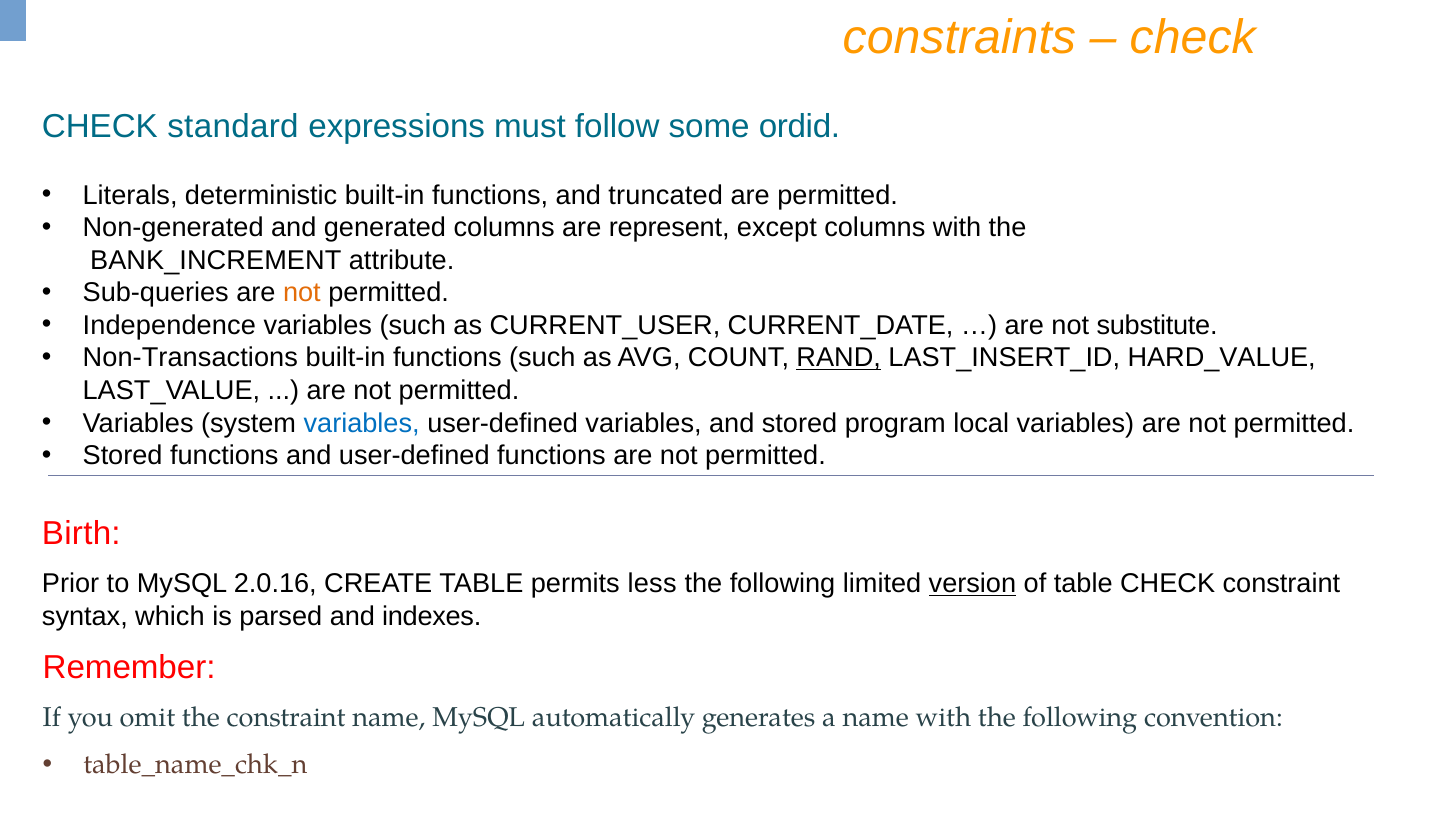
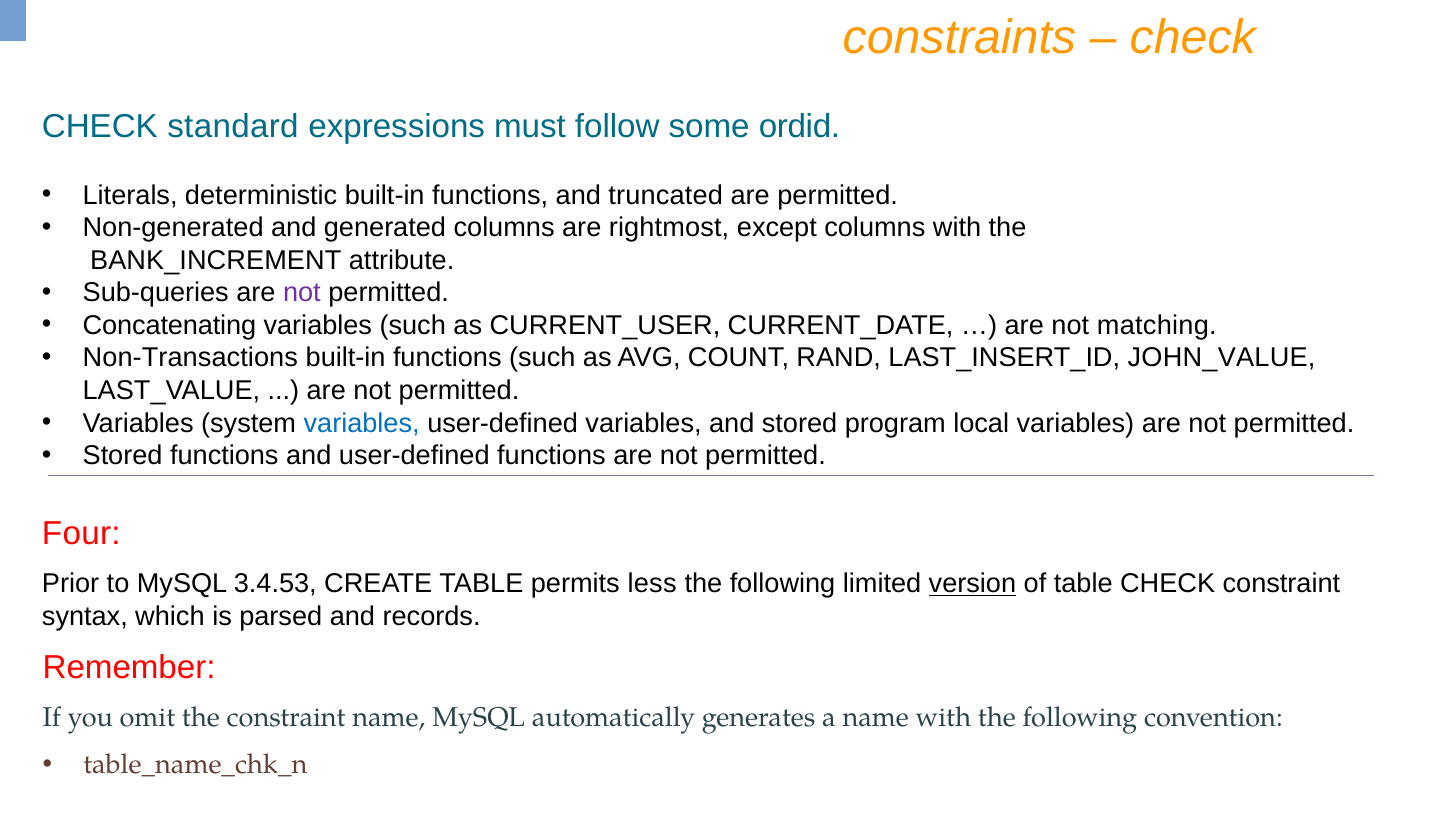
represent: represent -> rightmost
not at (302, 293) colour: orange -> purple
Independence: Independence -> Concatenating
substitute: substitute -> matching
RAND underline: present -> none
HARD_VALUE: HARD_VALUE -> JOHN_VALUE
Birth: Birth -> Four
2.0.16: 2.0.16 -> 3.4.53
indexes: indexes -> records
